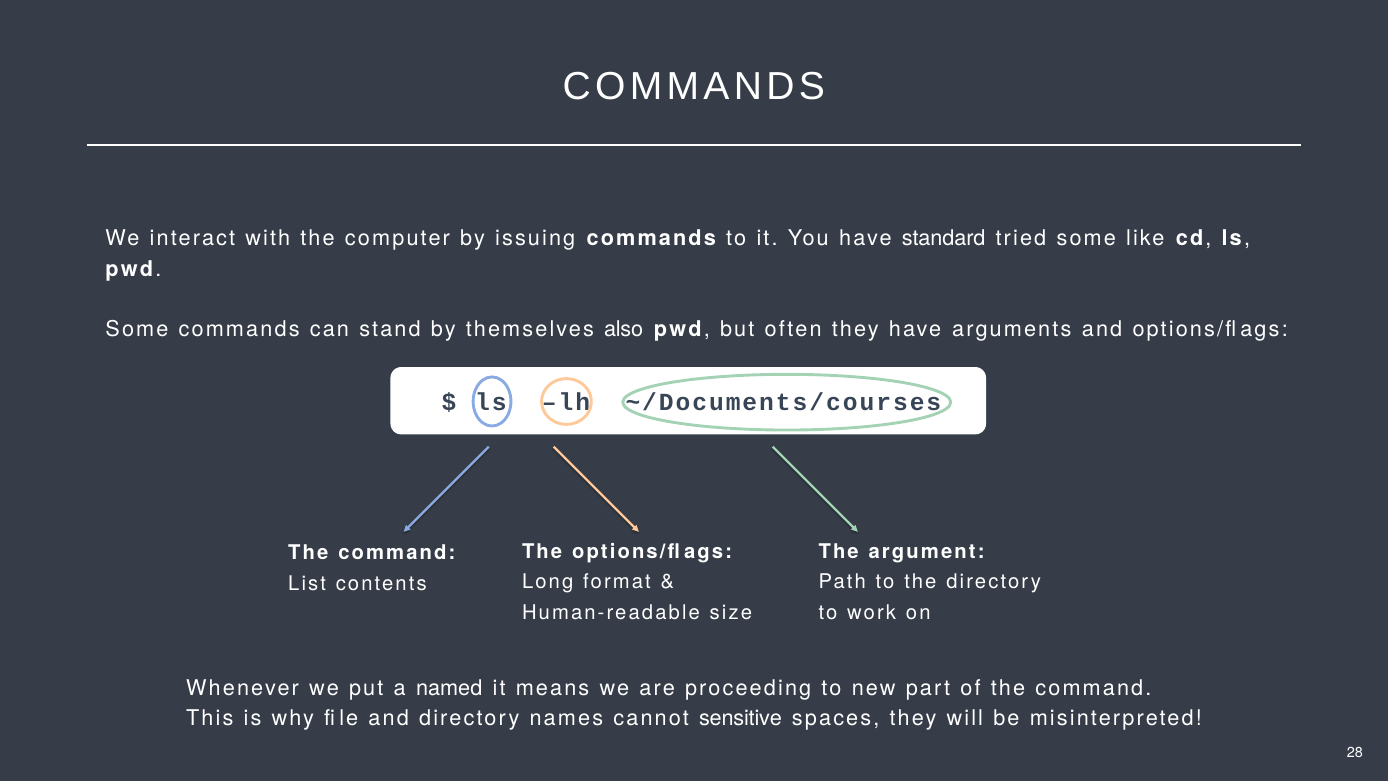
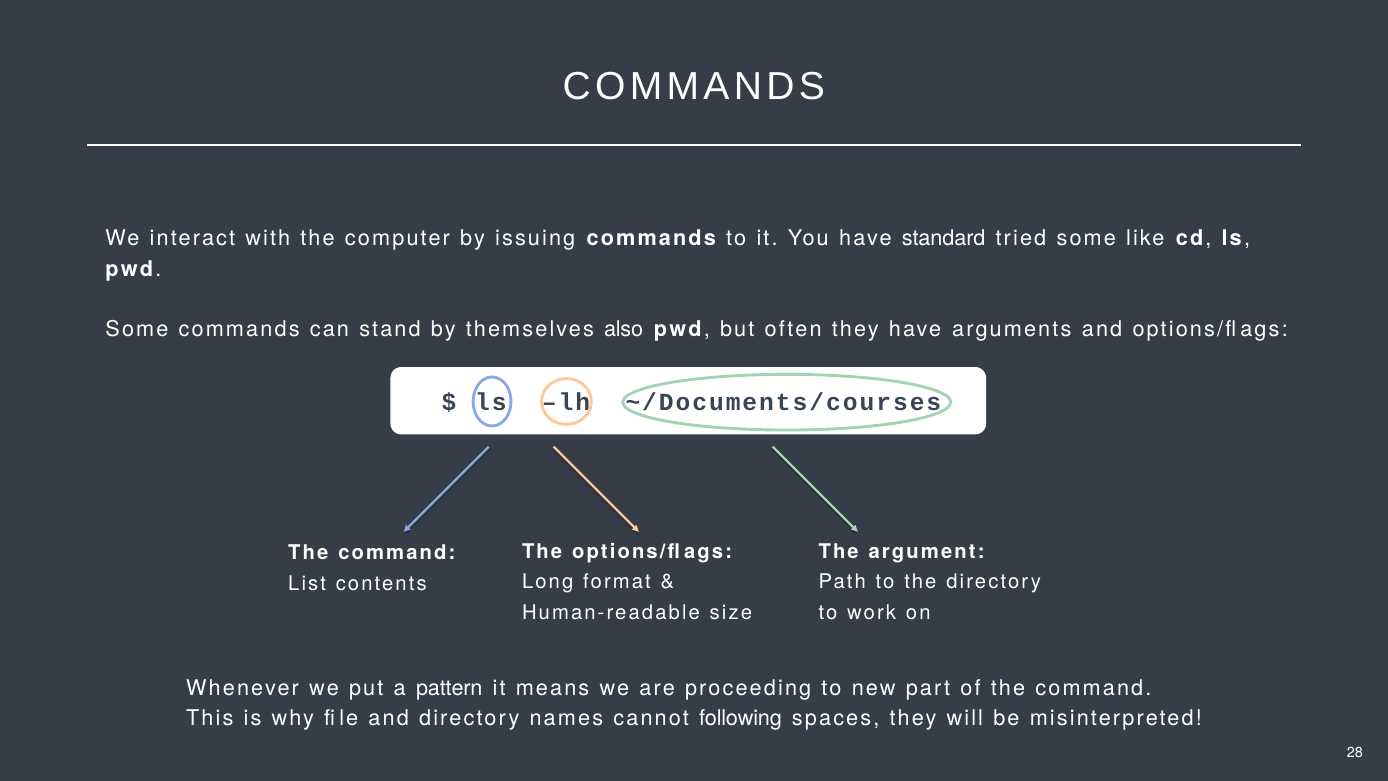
named: named -> pattern
sensitive: sensitive -> following
